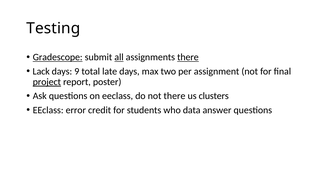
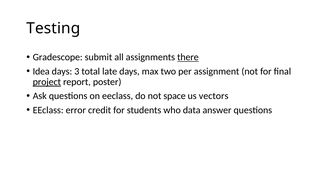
Gradescope underline: present -> none
all underline: present -> none
Lack: Lack -> Idea
9: 9 -> 3
not there: there -> space
clusters: clusters -> vectors
